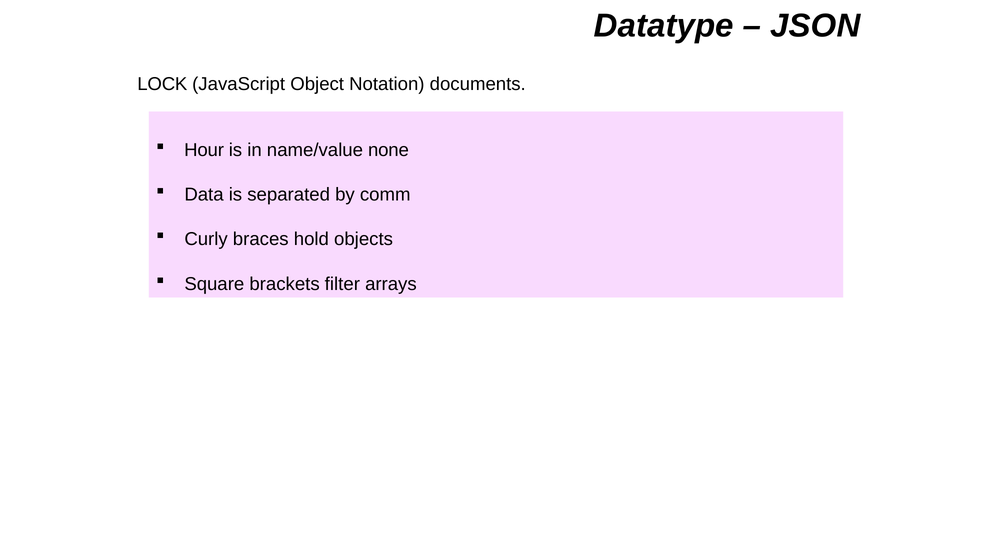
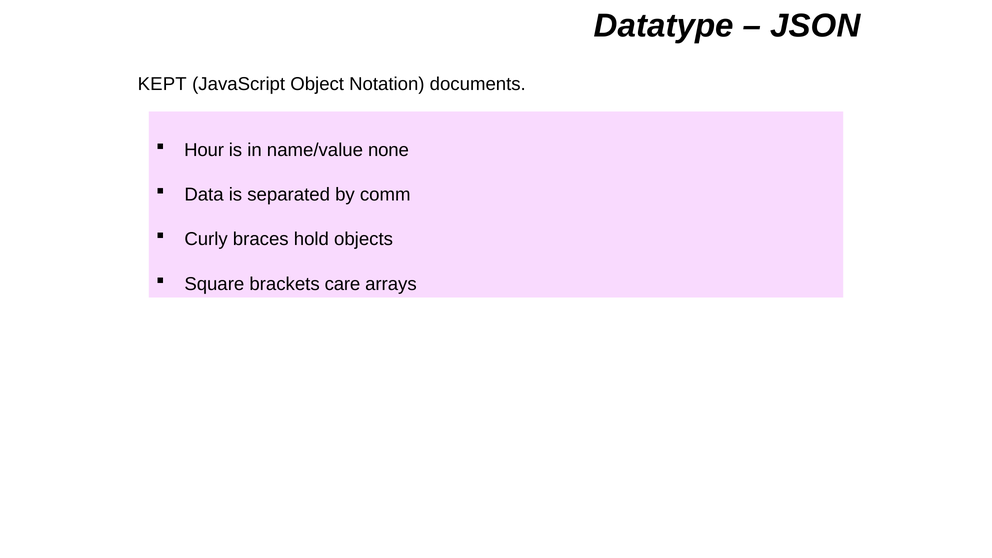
LOCK: LOCK -> KEPT
filter: filter -> care
